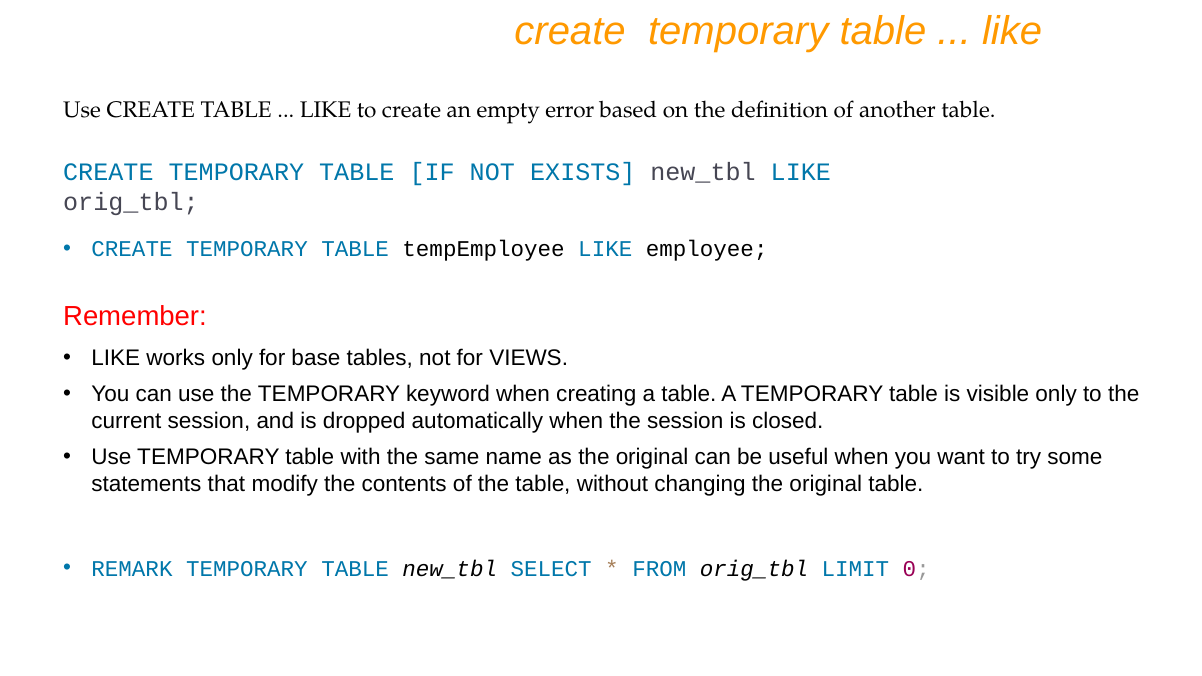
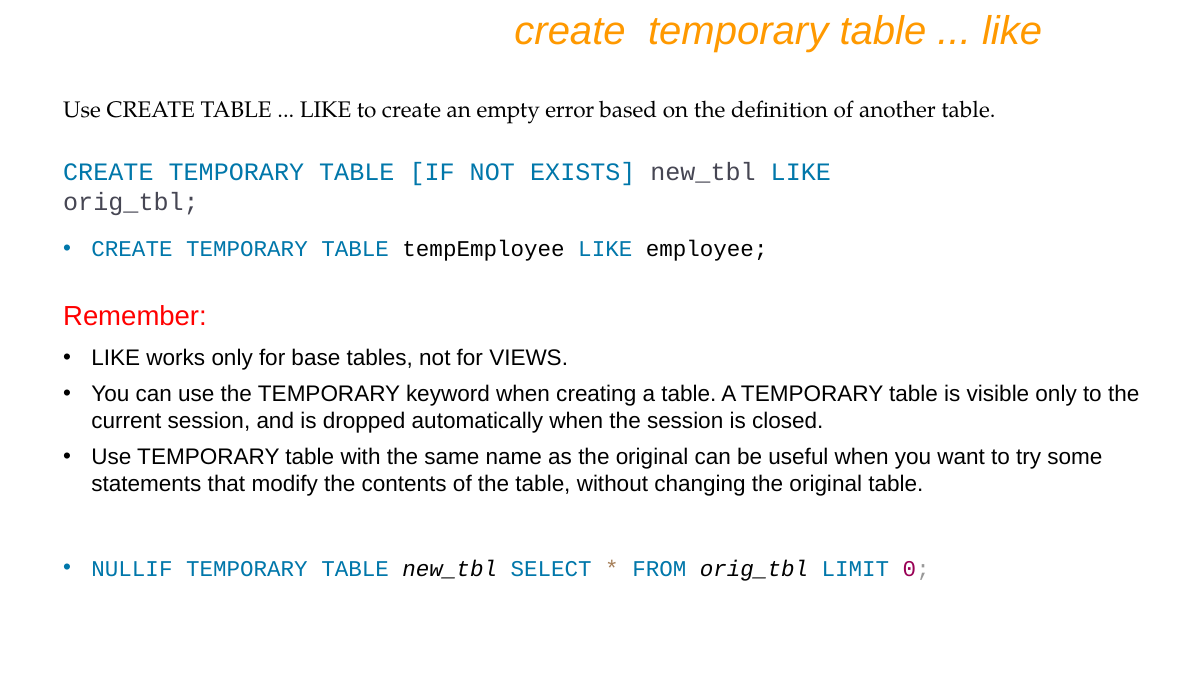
REMARK: REMARK -> NULLIF
